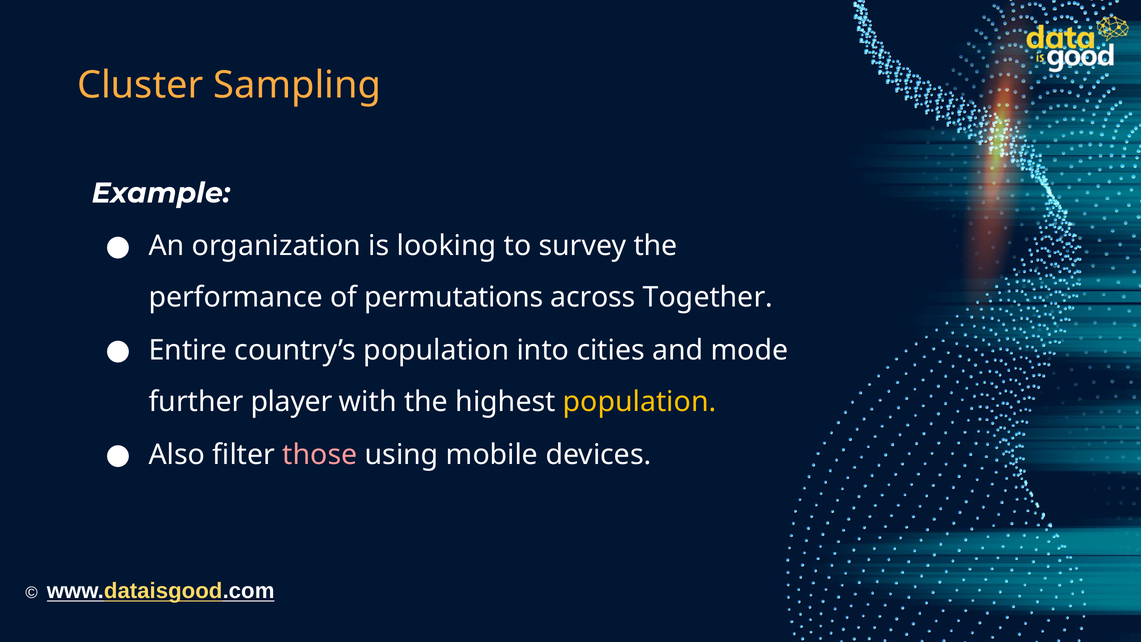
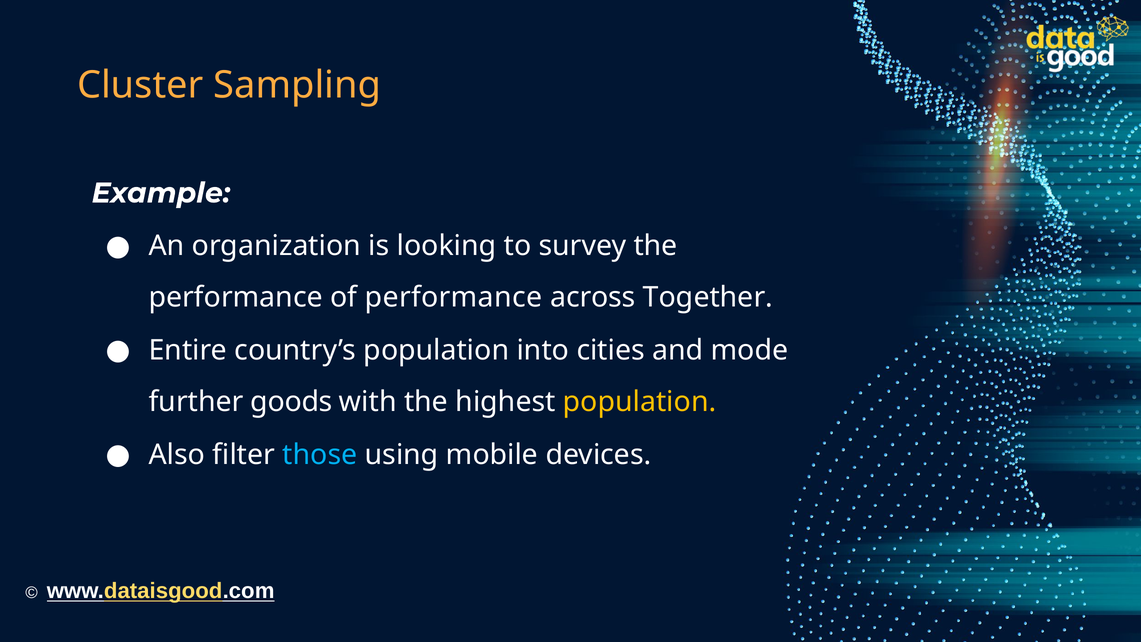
of permutations: permutations -> performance
player: player -> goods
those colour: pink -> light blue
